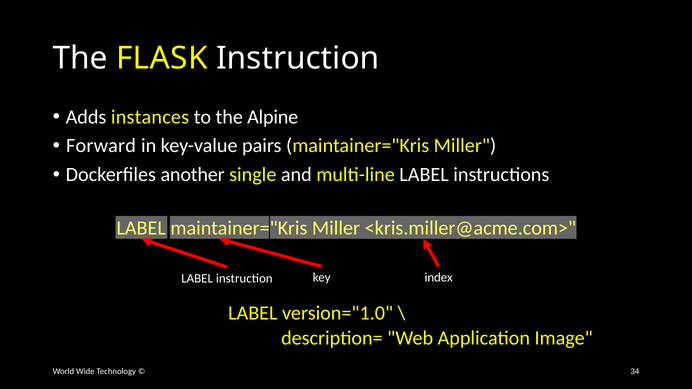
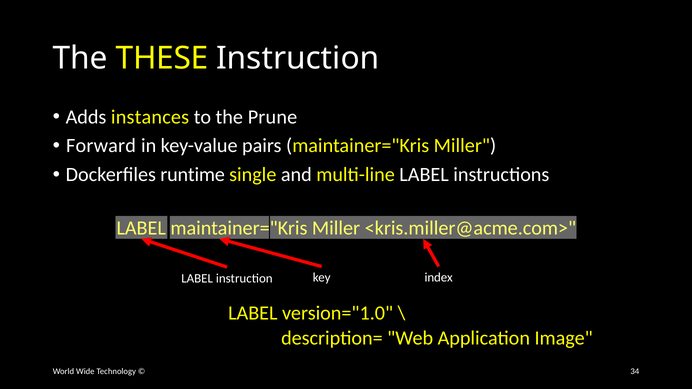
FLASK: FLASK -> THESE
Alpine: Alpine -> Prune
another: another -> runtime
